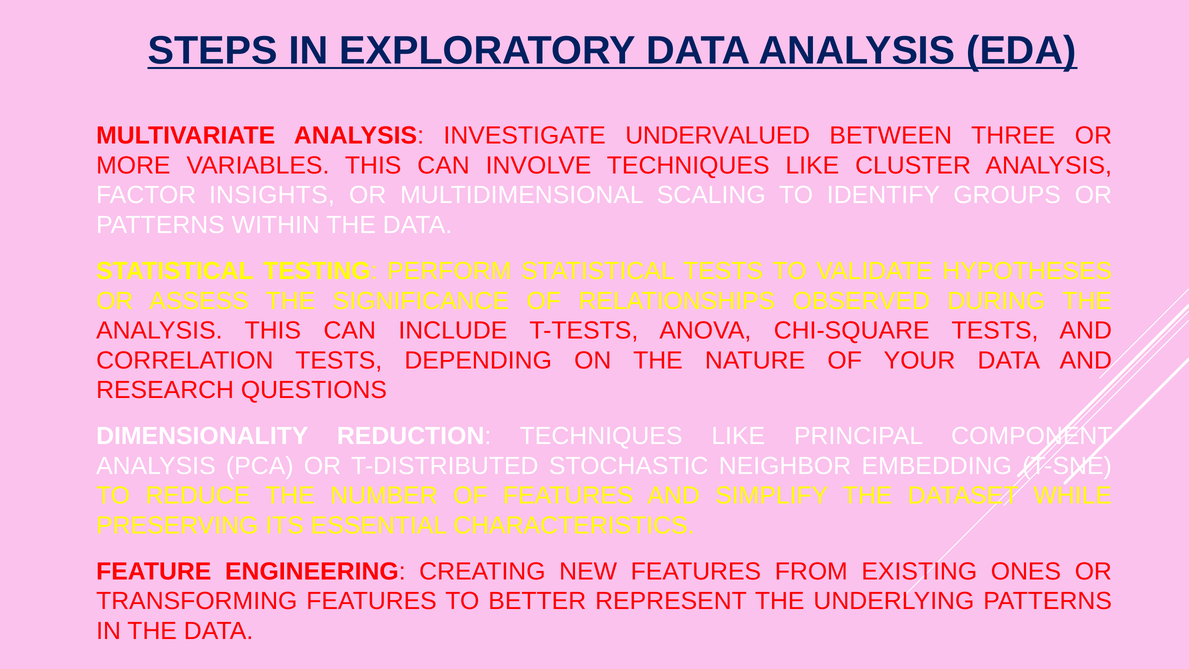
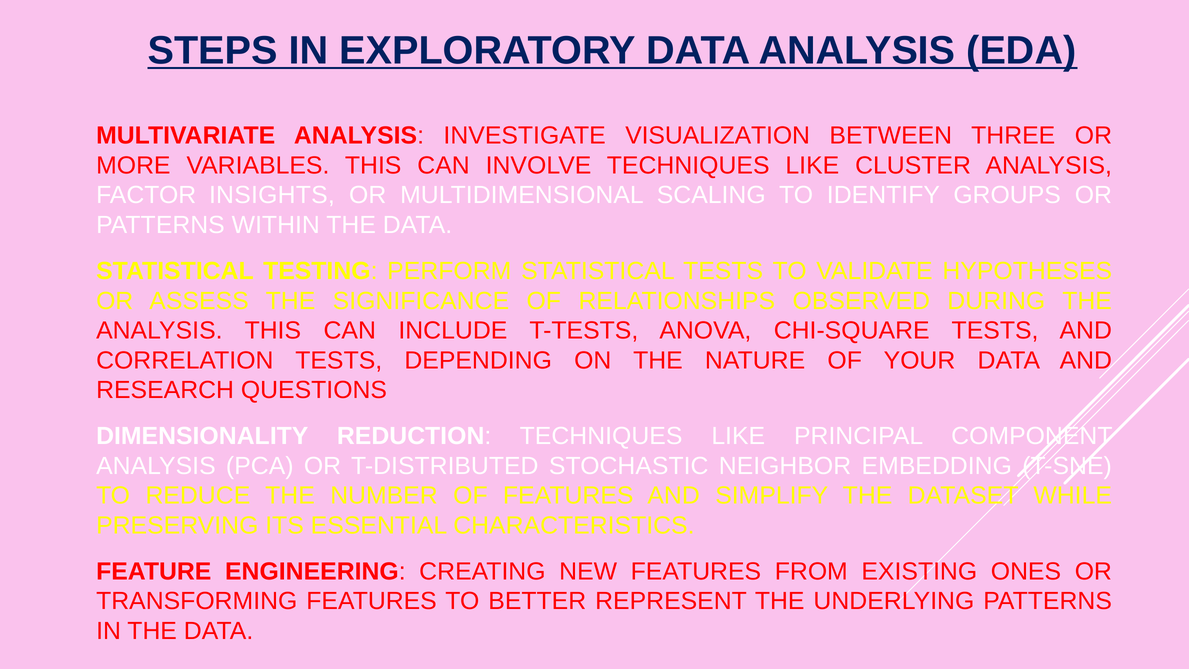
UNDERVALUED: UNDERVALUED -> VISUALIZATION
